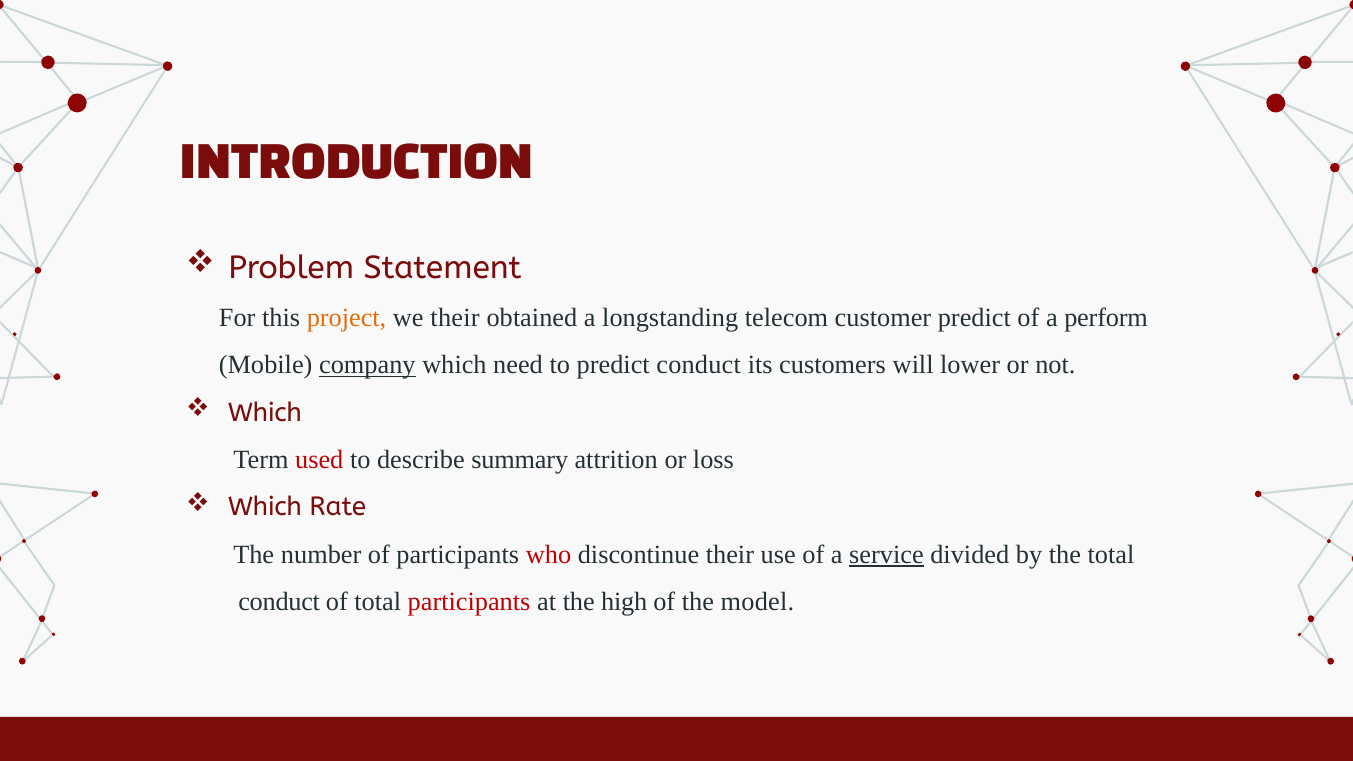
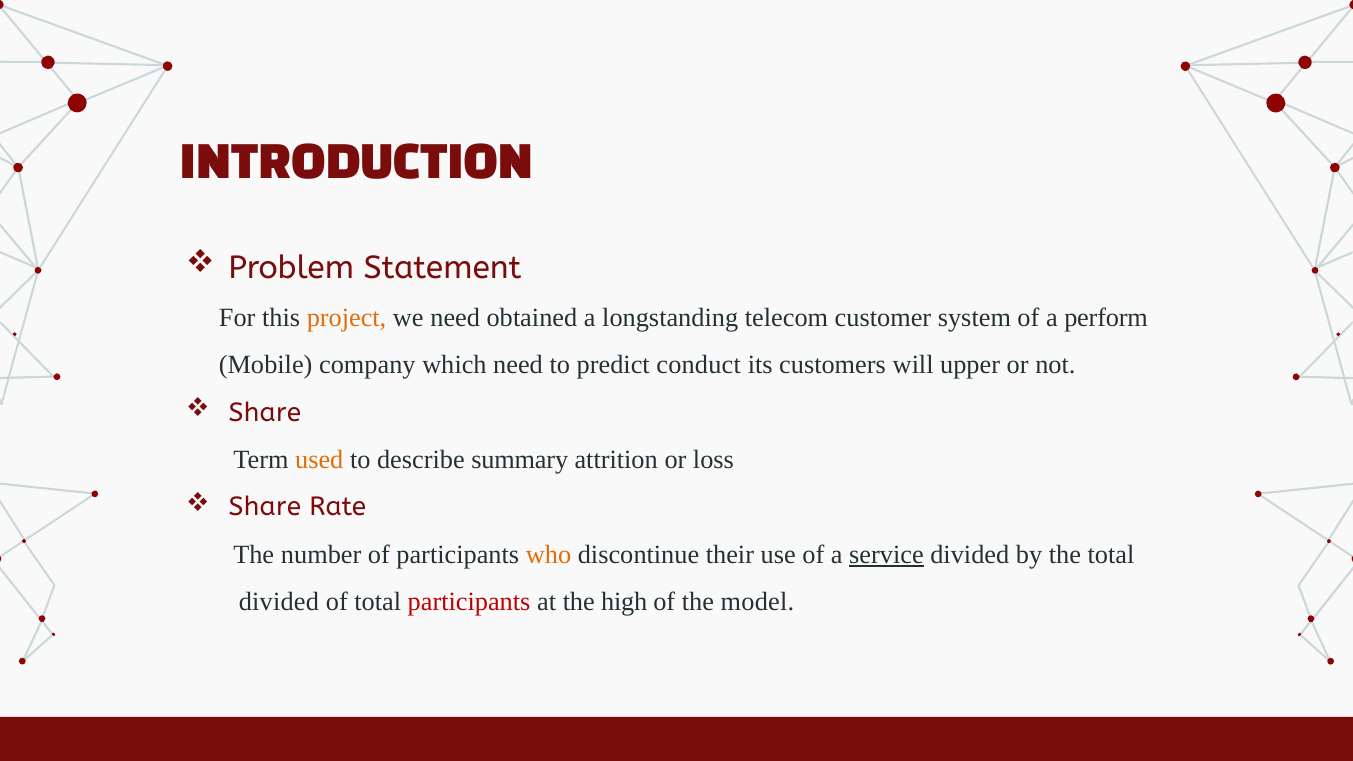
we their: their -> need
customer predict: predict -> system
company underline: present -> none
lower: lower -> upper
Which at (265, 413): Which -> Share
used colour: red -> orange
Which at (265, 507): Which -> Share
who colour: red -> orange
conduct at (279, 602): conduct -> divided
